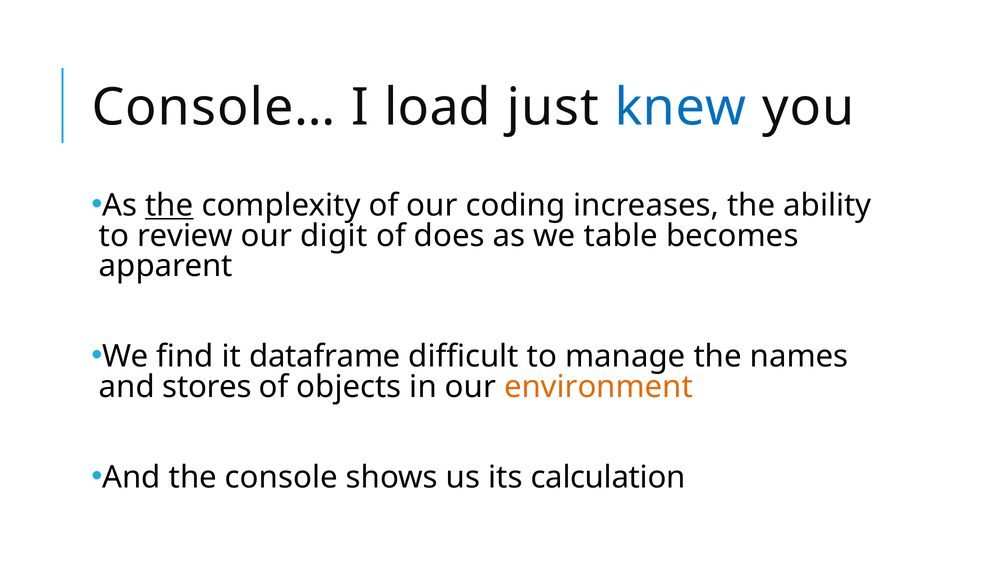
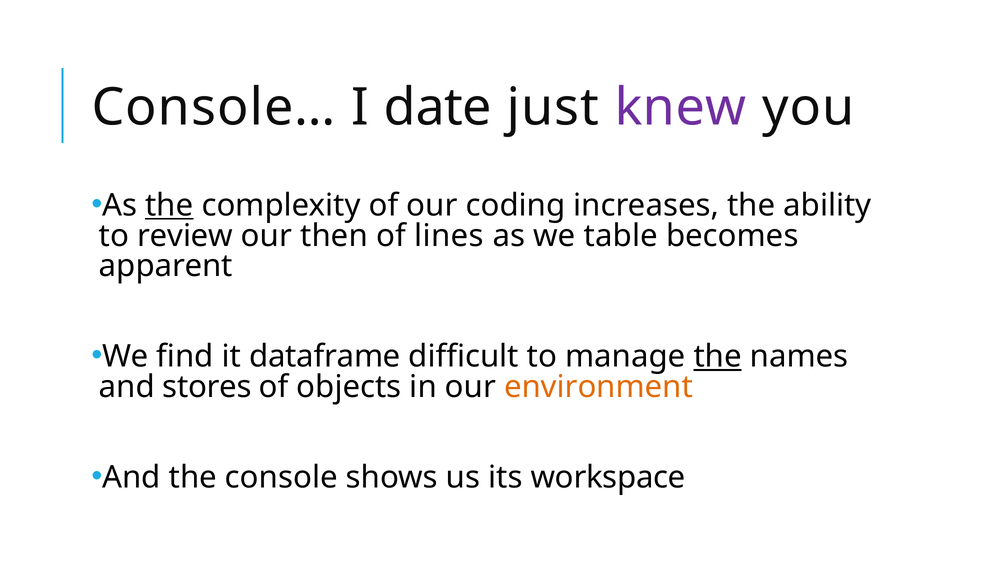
load: load -> date
knew colour: blue -> purple
digit: digit -> then
does: does -> lines
the at (718, 356) underline: none -> present
calculation: calculation -> workspace
